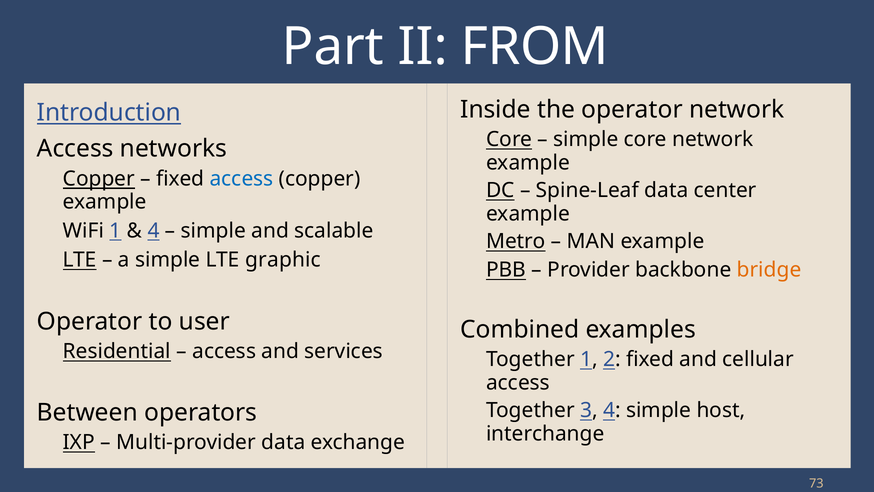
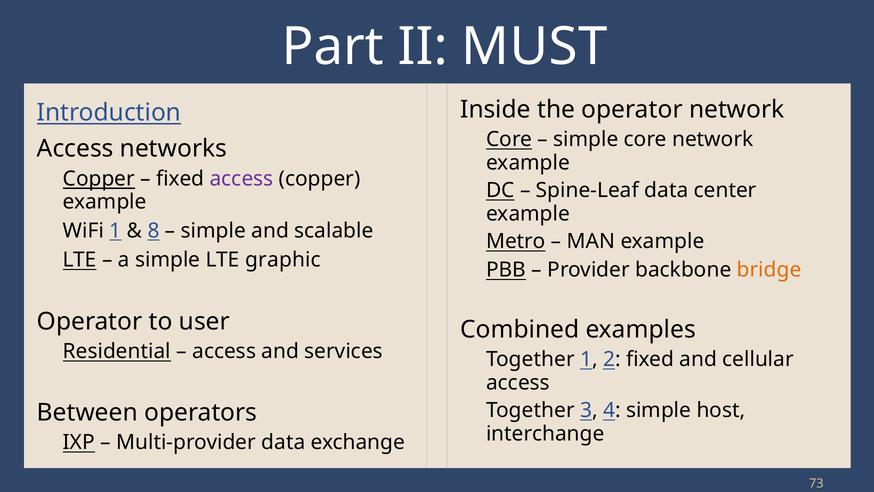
FROM: FROM -> MUST
access at (242, 179) colour: blue -> purple
4 at (154, 230): 4 -> 8
